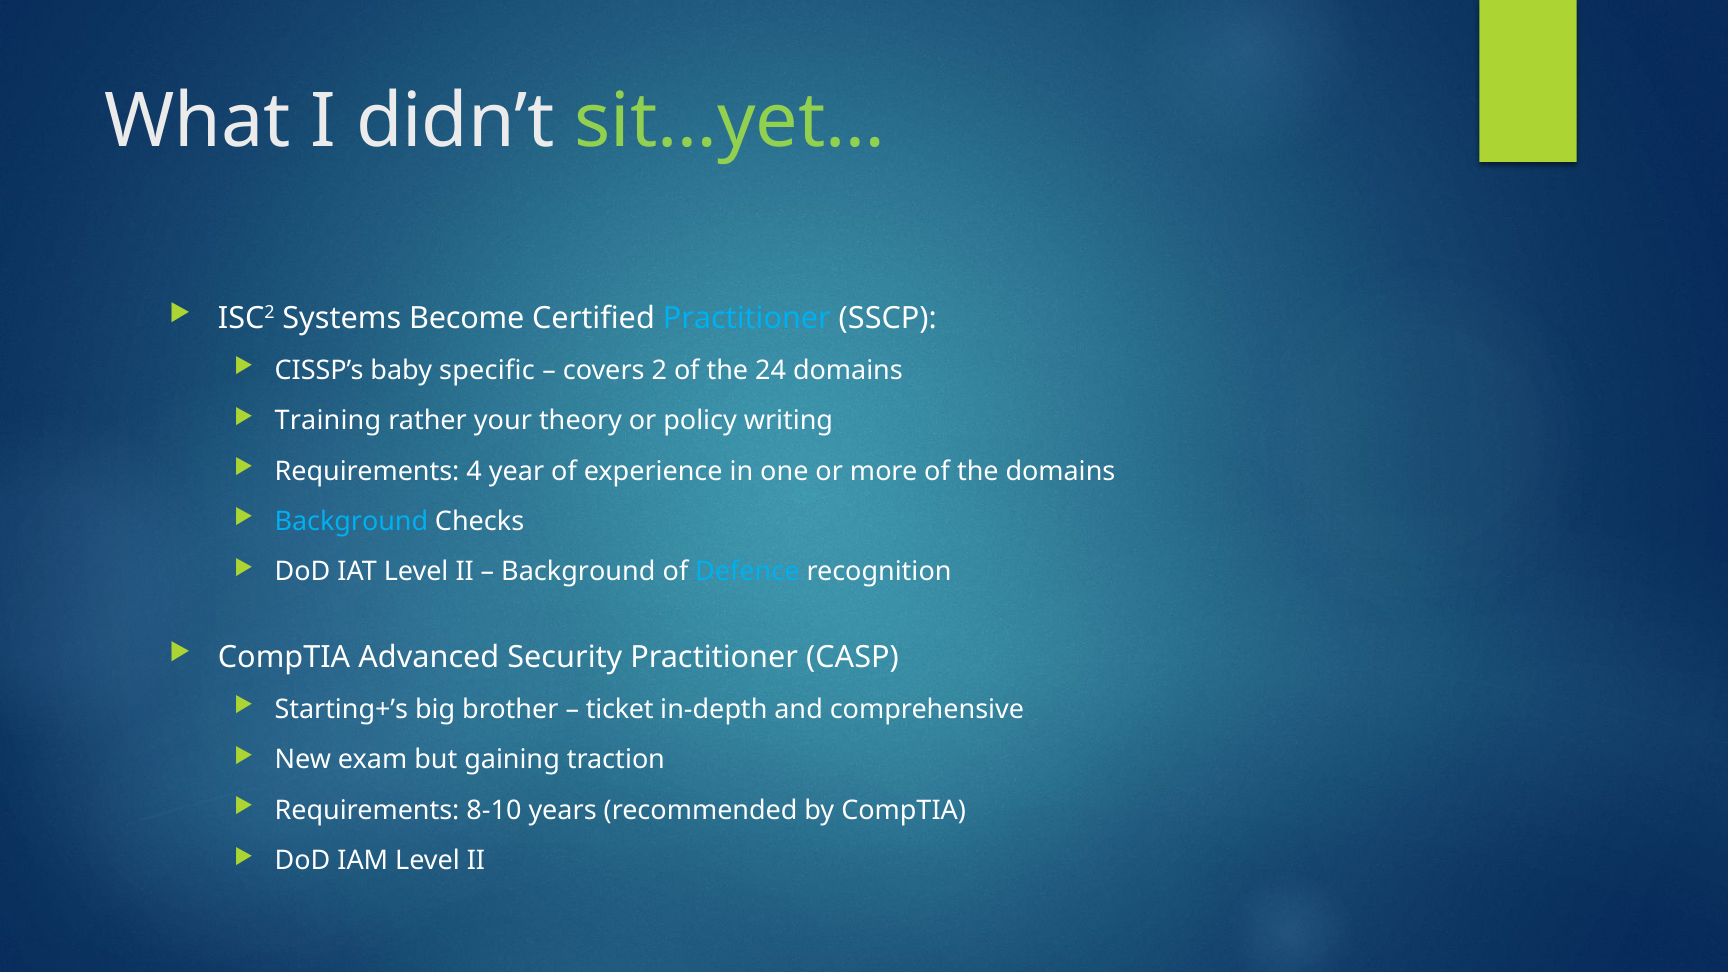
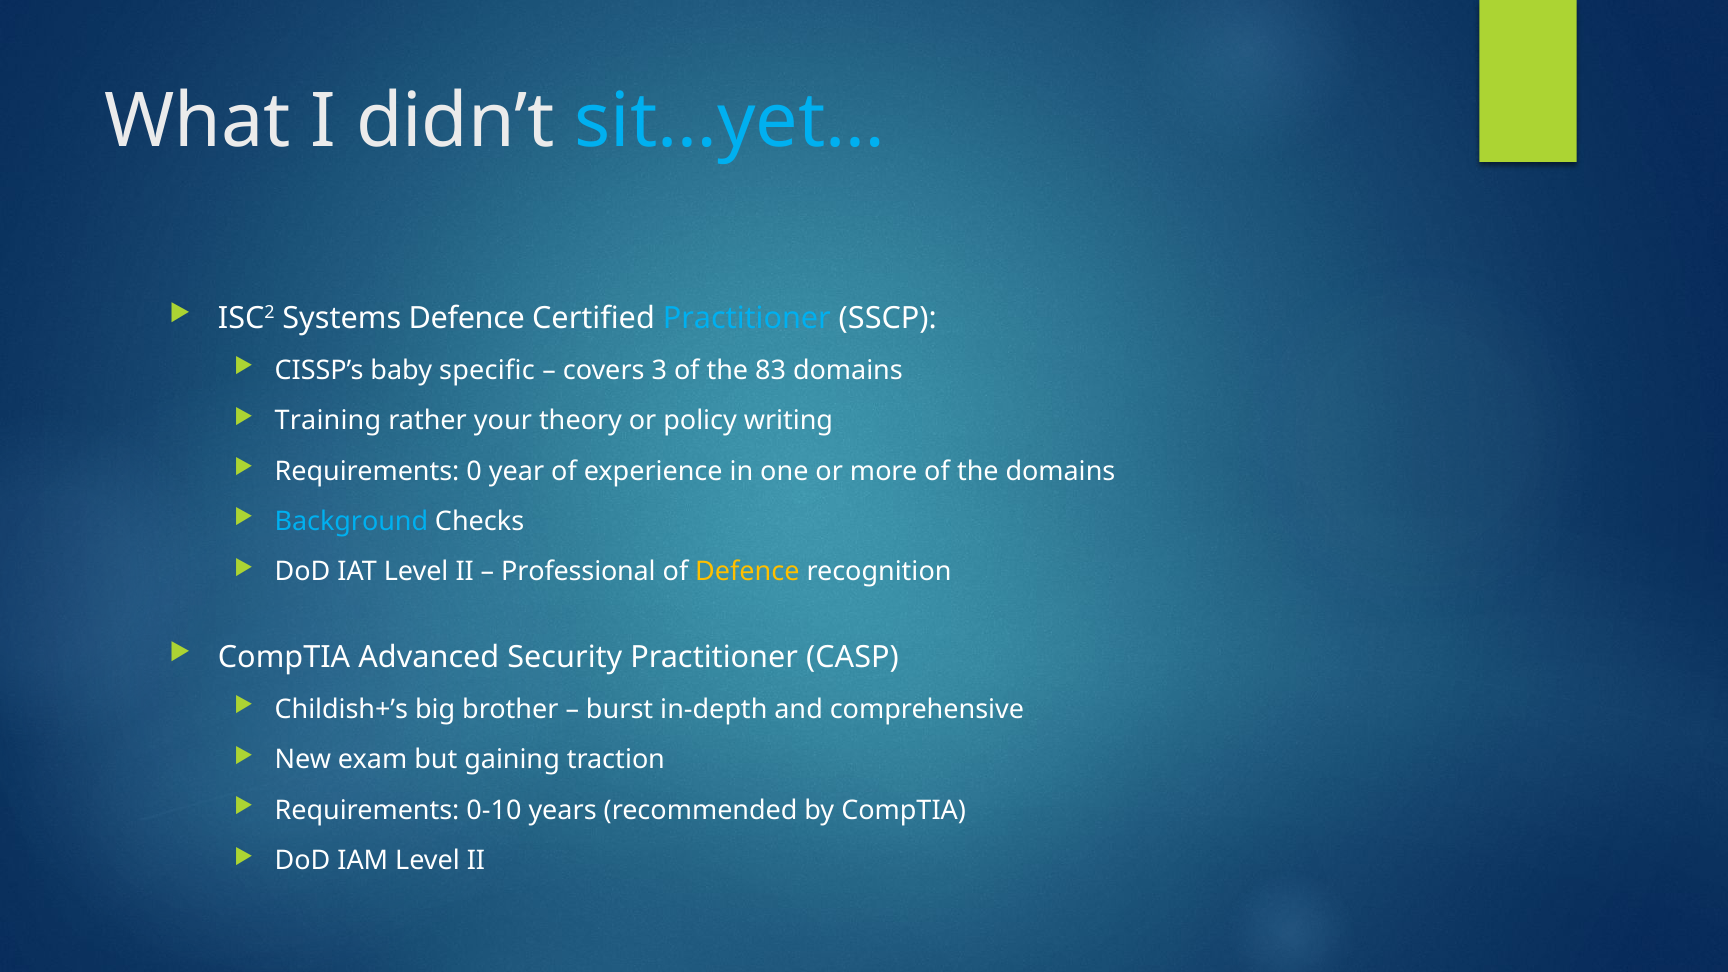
sit…yet… colour: light green -> light blue
Systems Become: Become -> Defence
2: 2 -> 3
24: 24 -> 83
4: 4 -> 0
Background at (578, 572): Background -> Professional
Defence at (747, 572) colour: light blue -> yellow
Starting+’s: Starting+’s -> Childish+’s
ticket: ticket -> burst
8-10: 8-10 -> 0-10
